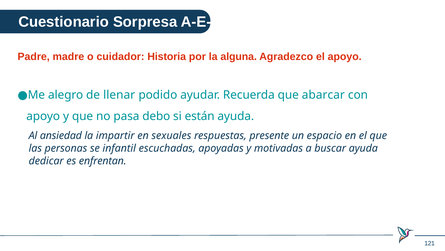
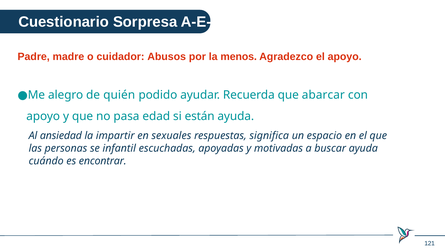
Historia: Historia -> Abusos
alguna: alguna -> menos
llenar: llenar -> quién
debo: debo -> edad
presente: presente -> significa
dedicar: dedicar -> cuándo
enfrentan: enfrentan -> encontrar
